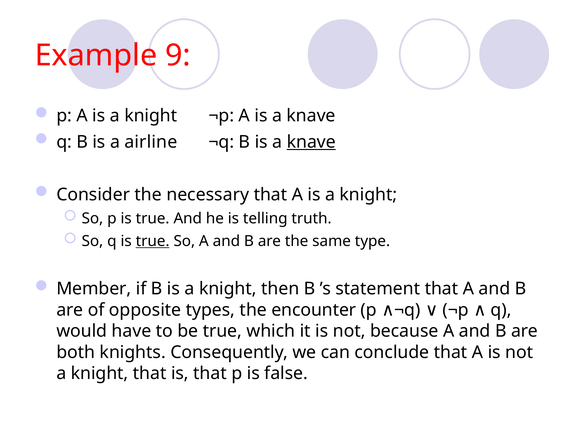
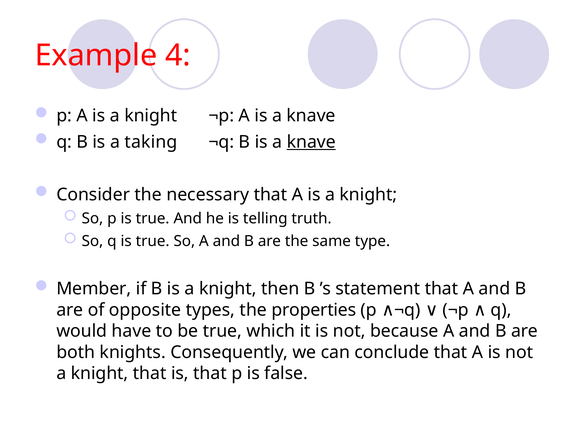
9: 9 -> 4
airline: airline -> taking
true at (153, 241) underline: present -> none
encounter: encounter -> properties
